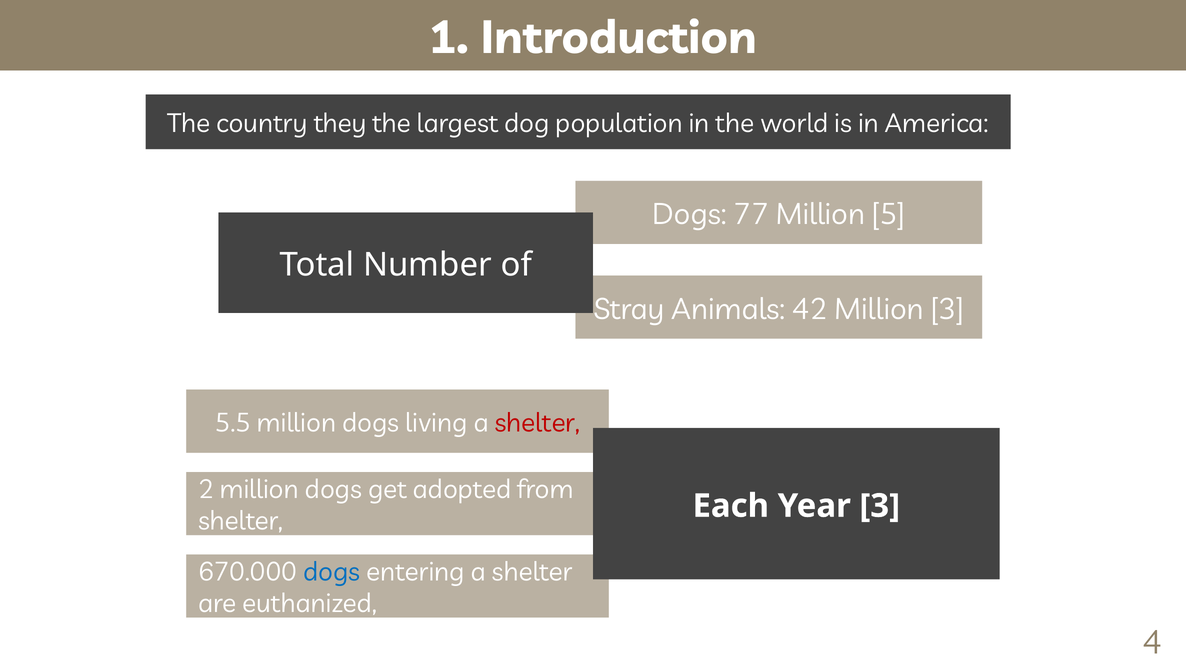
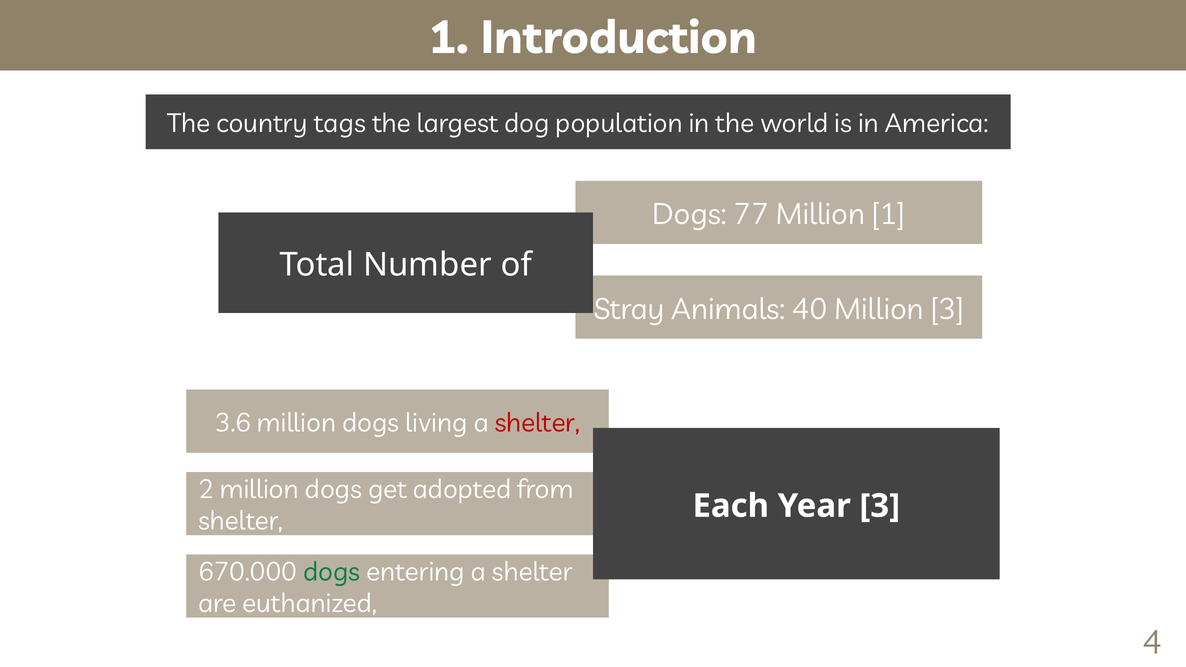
they: they -> tags
Million 5: 5 -> 1
42: 42 -> 40
5.5: 5.5 -> 3.6
dogs at (332, 572) colour: blue -> green
